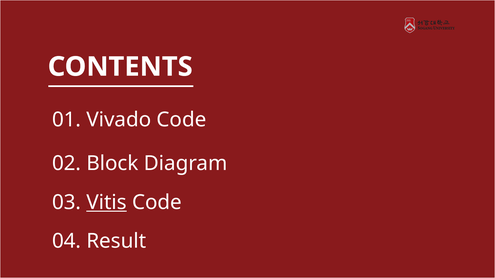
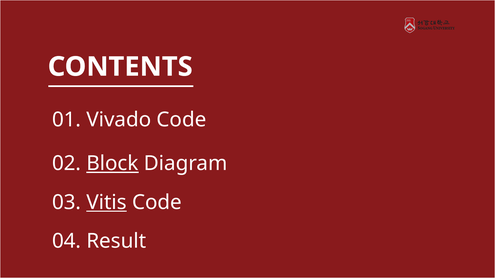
Block underline: none -> present
